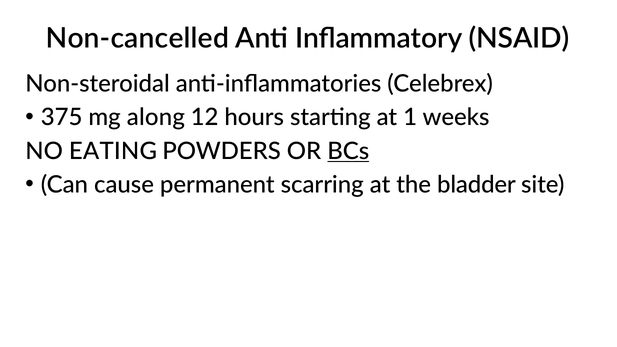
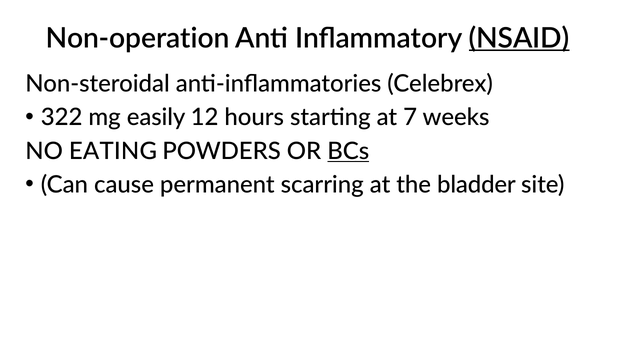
Non-cancelled: Non-cancelled -> Non-operation
NSAID underline: none -> present
375: 375 -> 322
along: along -> easily
1: 1 -> 7
